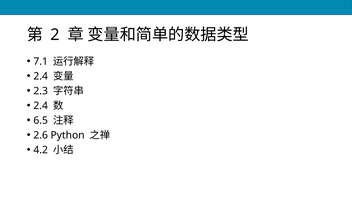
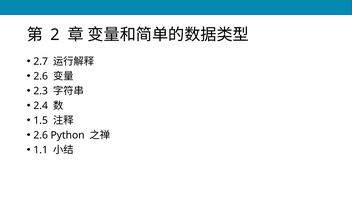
7.1: 7.1 -> 2.7
2.4 at (41, 76): 2.4 -> 2.6
6.5: 6.5 -> 1.5
4.2: 4.2 -> 1.1
